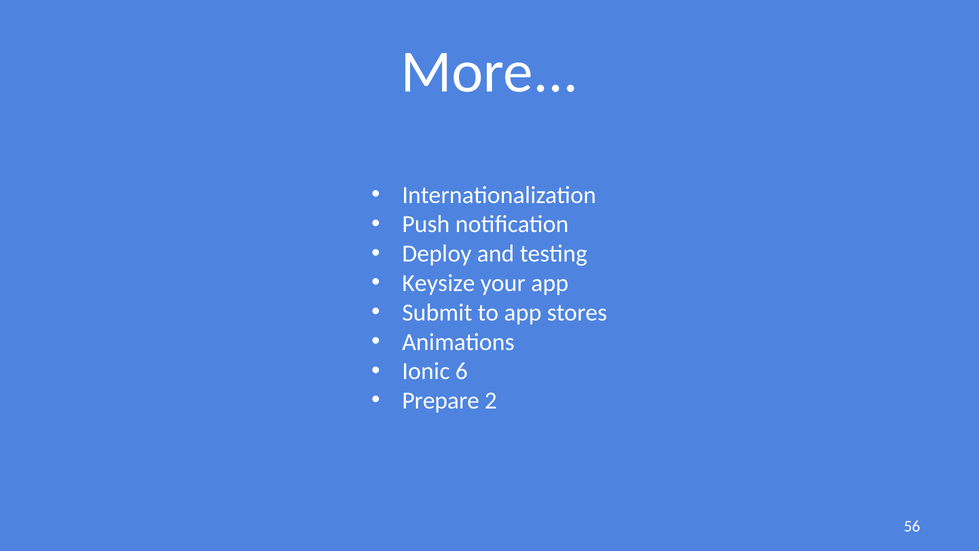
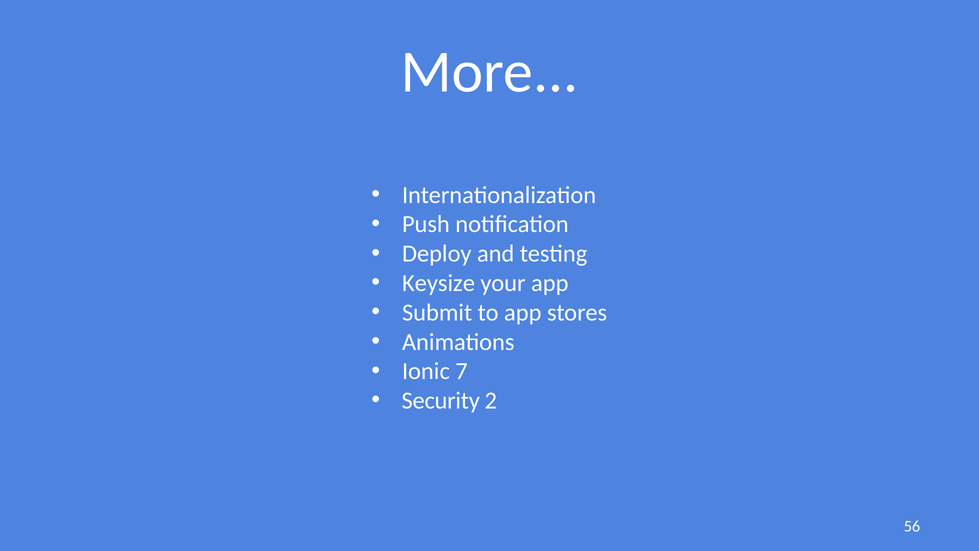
6: 6 -> 7
Prepare: Prepare -> Security
